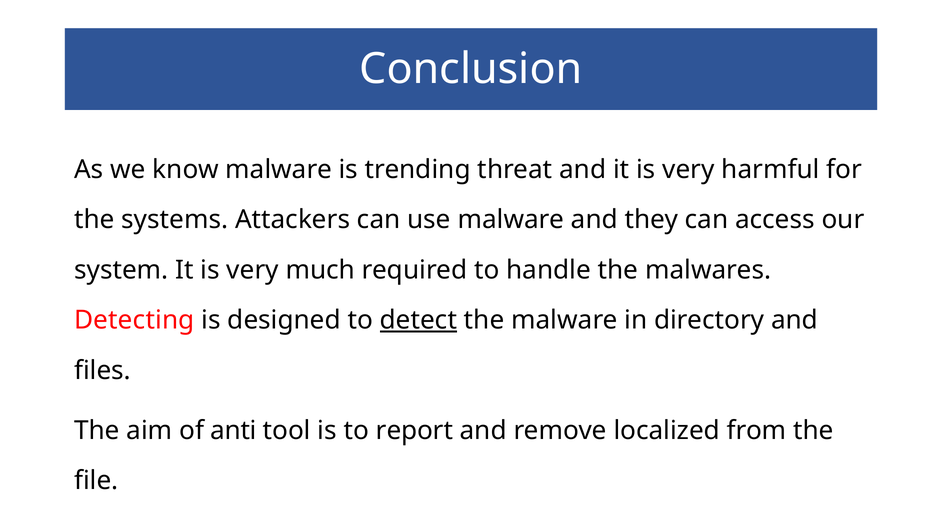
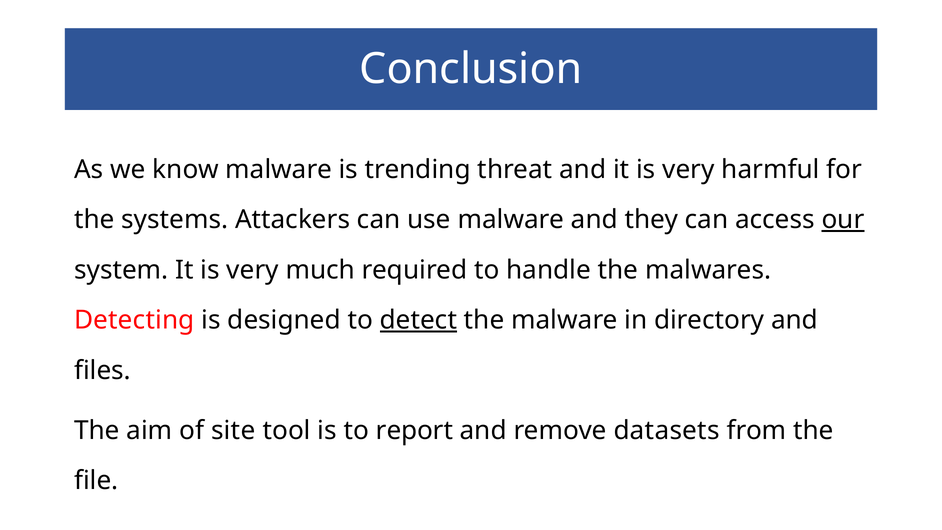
our underline: none -> present
anti: anti -> site
localized: localized -> datasets
